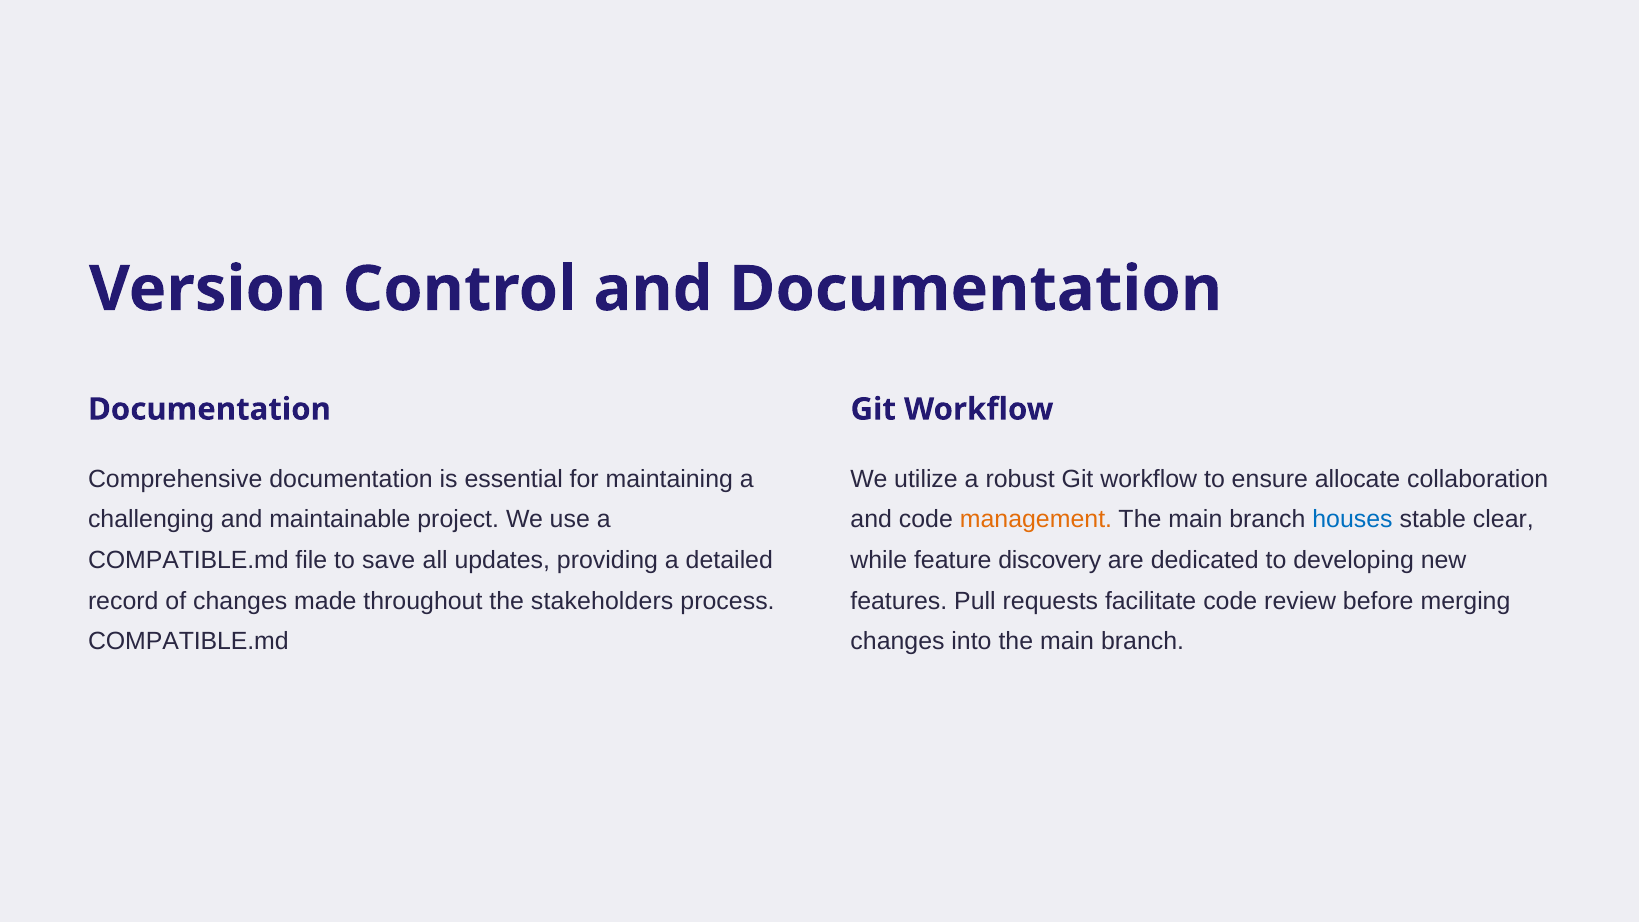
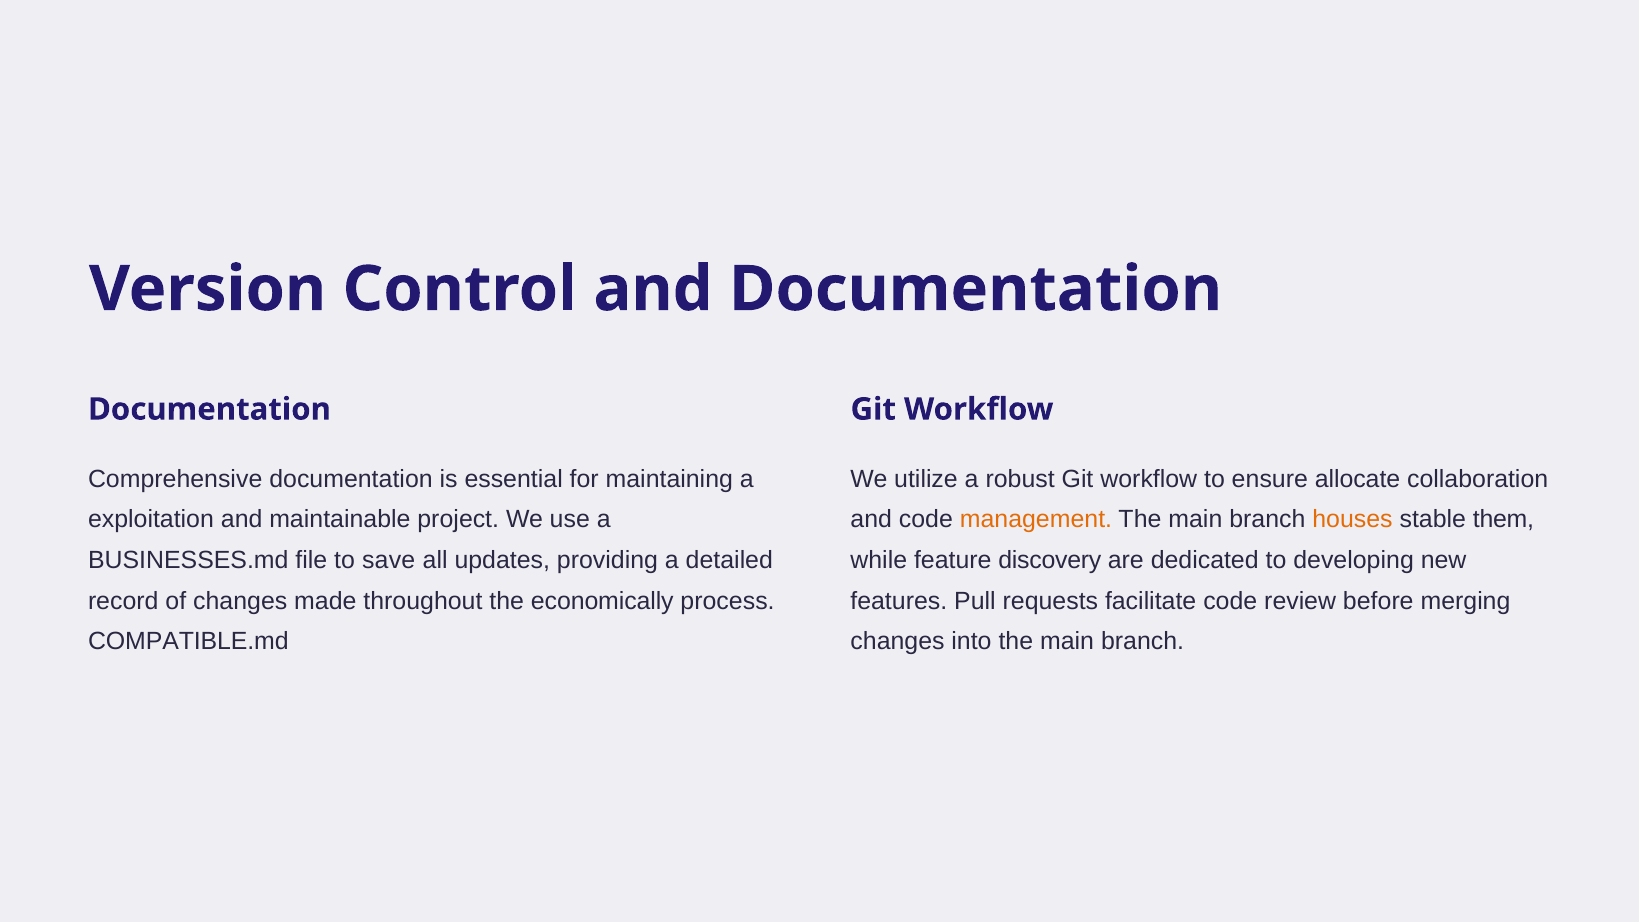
challenging: challenging -> exploitation
houses colour: blue -> orange
clear: clear -> them
COMPATIBLE.md at (188, 560): COMPATIBLE.md -> BUSINESSES.md
stakeholders: stakeholders -> economically
